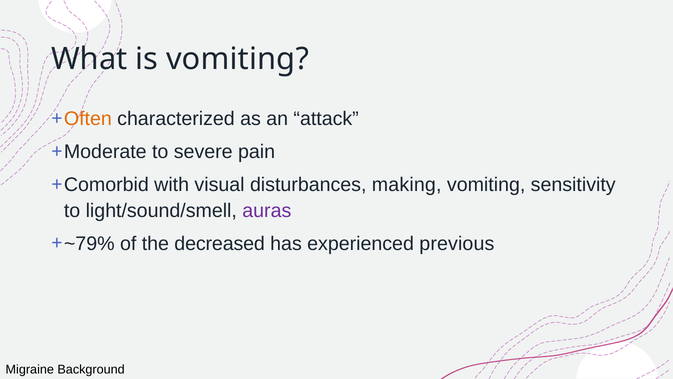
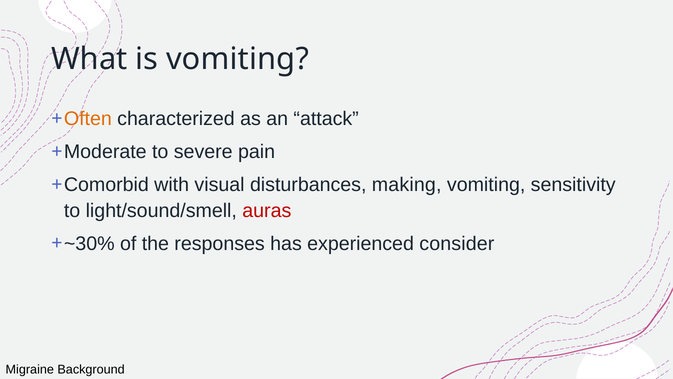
auras colour: purple -> red
~79%: ~79% -> ~30%
decreased: decreased -> responses
previous: previous -> consider
